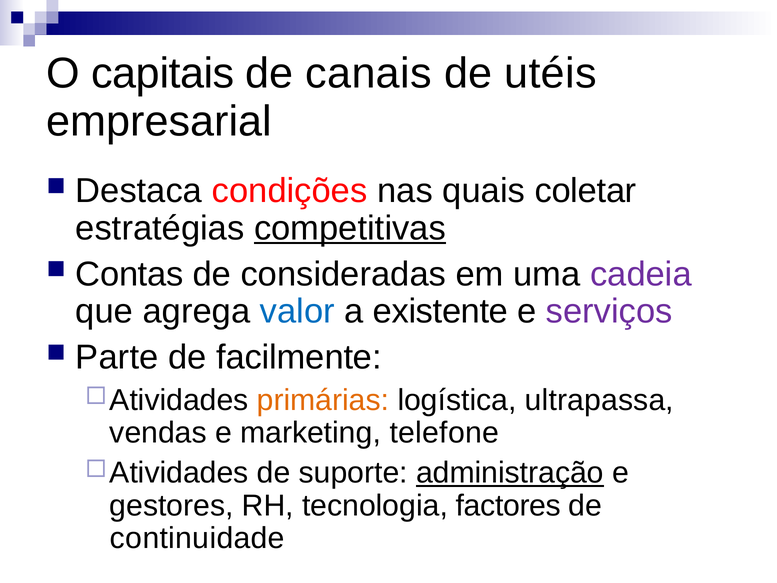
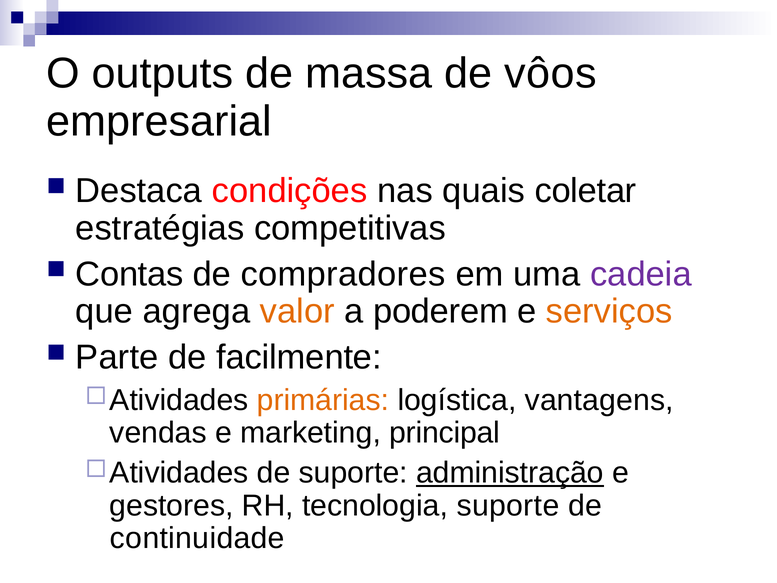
capitais: capitais -> outputs
canais: canais -> massa
utéis: utéis -> vôos
competitivas underline: present -> none
consideradas: consideradas -> compradores
valor colour: blue -> orange
existente: existente -> poderem
serviços colour: purple -> orange
ultrapassa: ultrapassa -> vantagens
telefone: telefone -> principal
tecnologia factores: factores -> suporte
